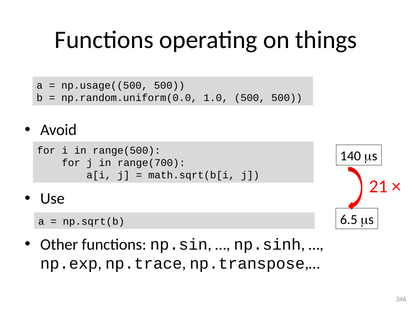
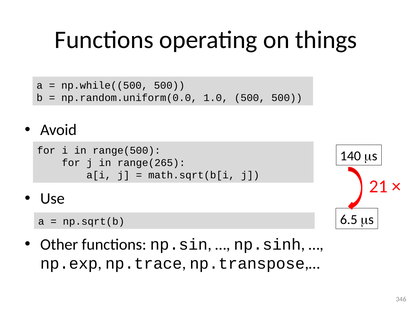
np.usage((500: np.usage((500 -> np.while((500
range(700: range(700 -> range(265
